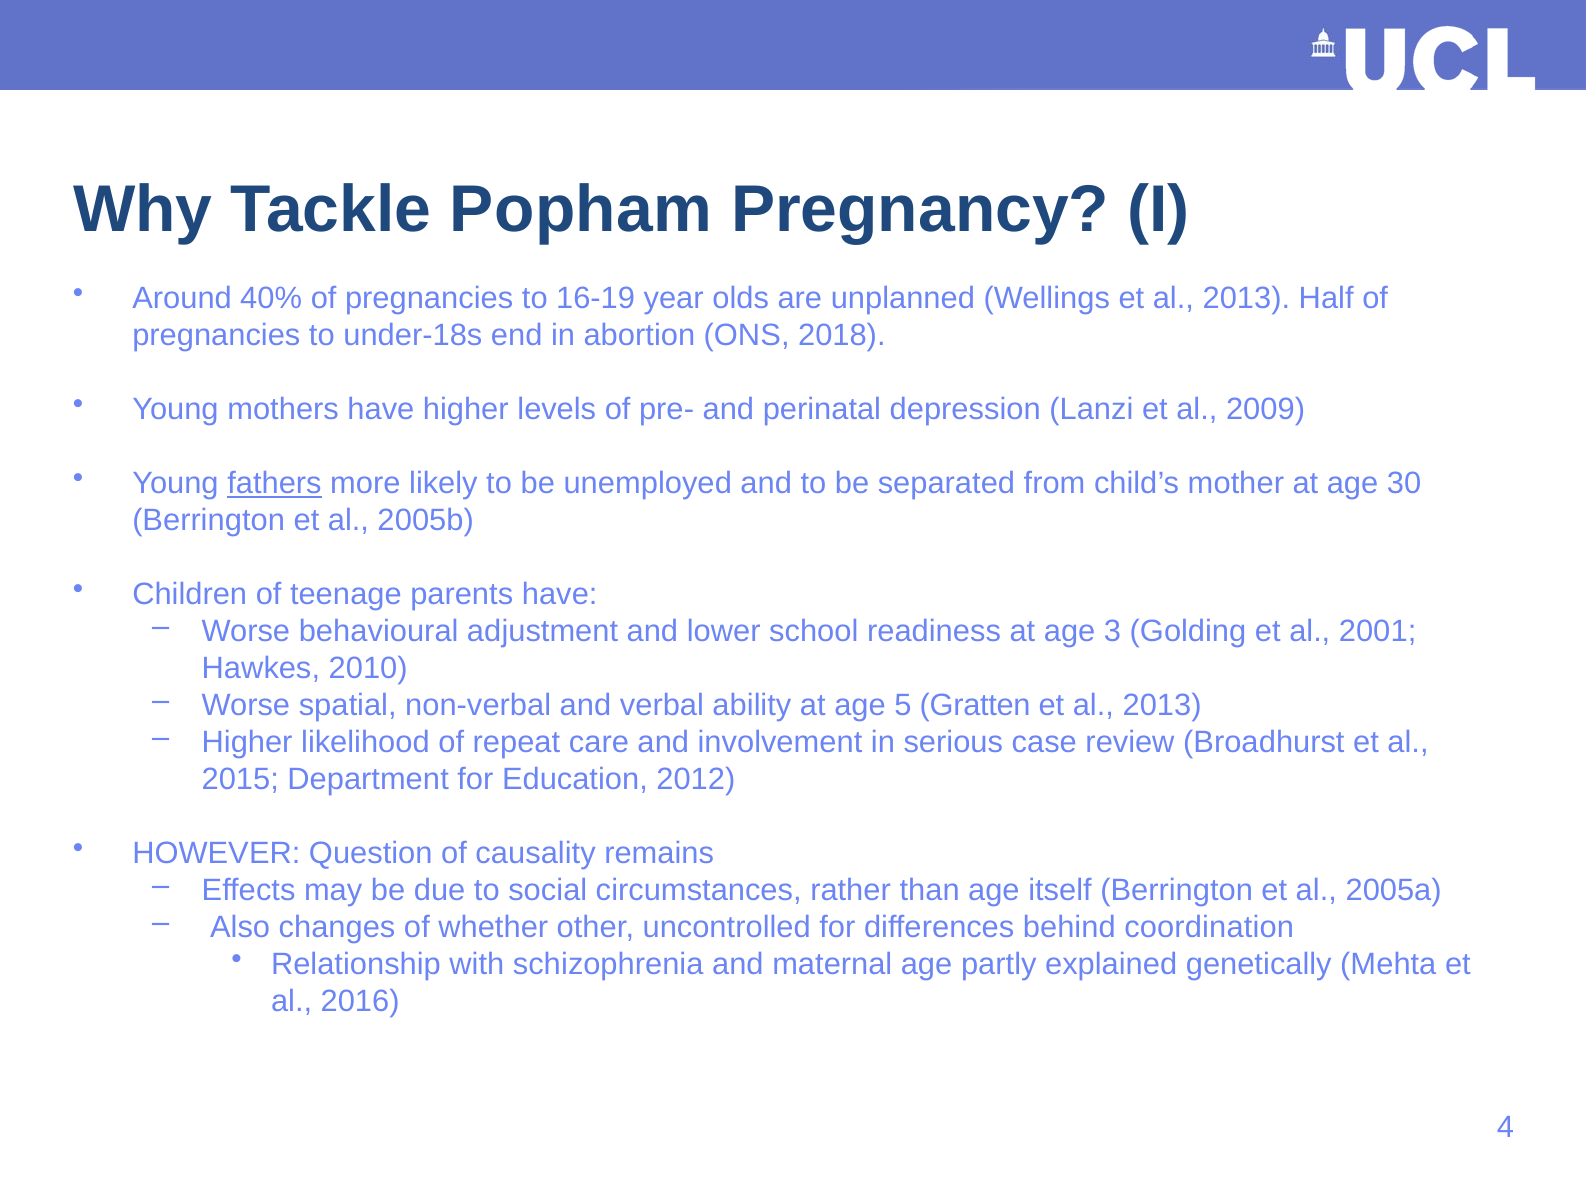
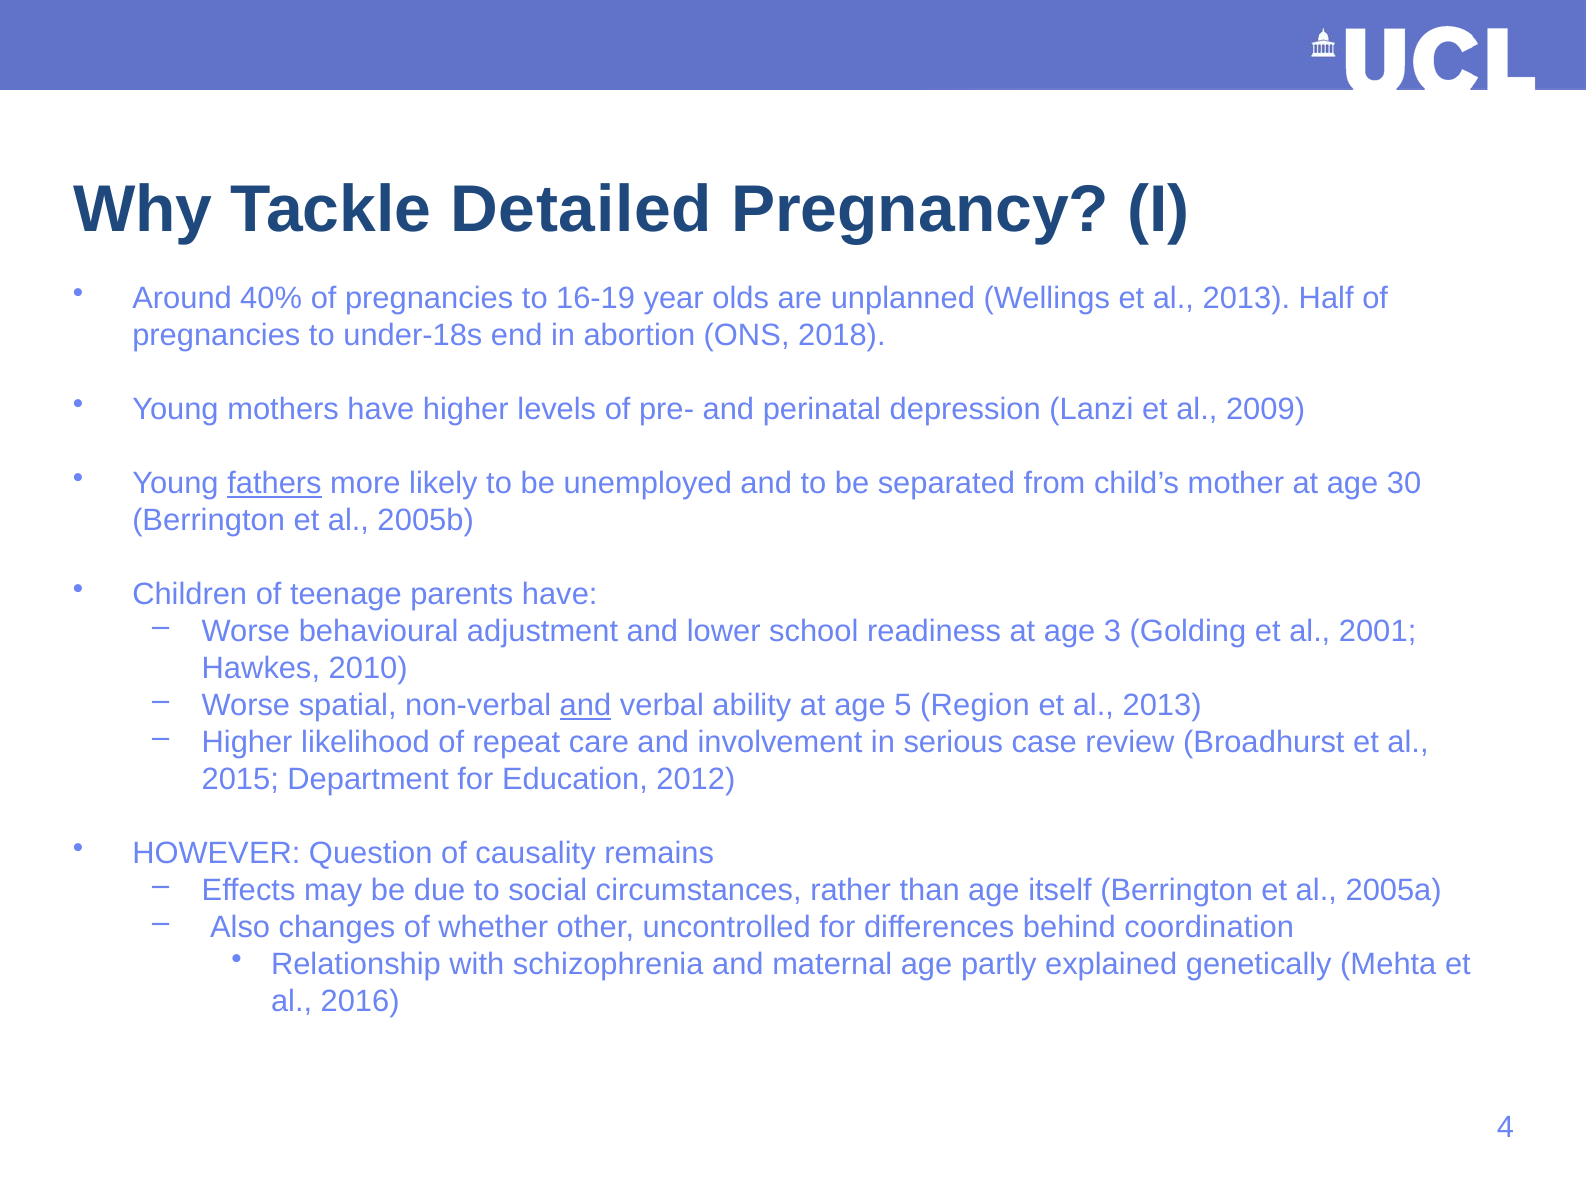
Popham: Popham -> Detailed
and at (585, 706) underline: none -> present
Gratten: Gratten -> Region
